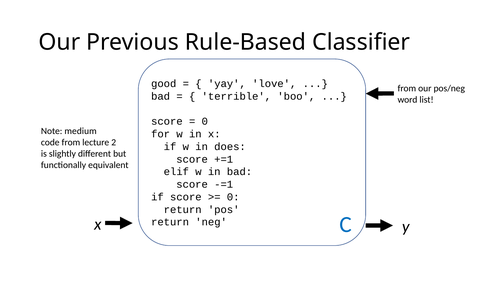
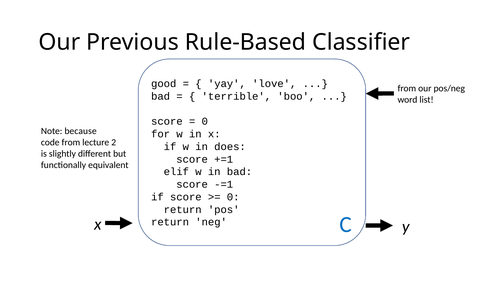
medium: medium -> because
